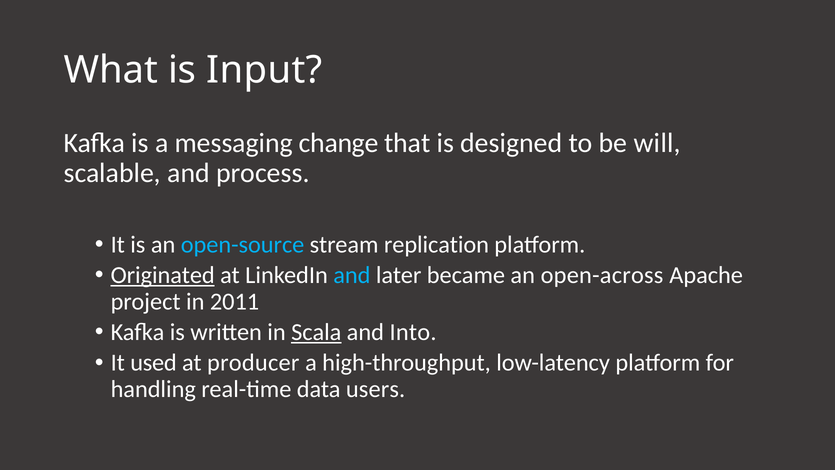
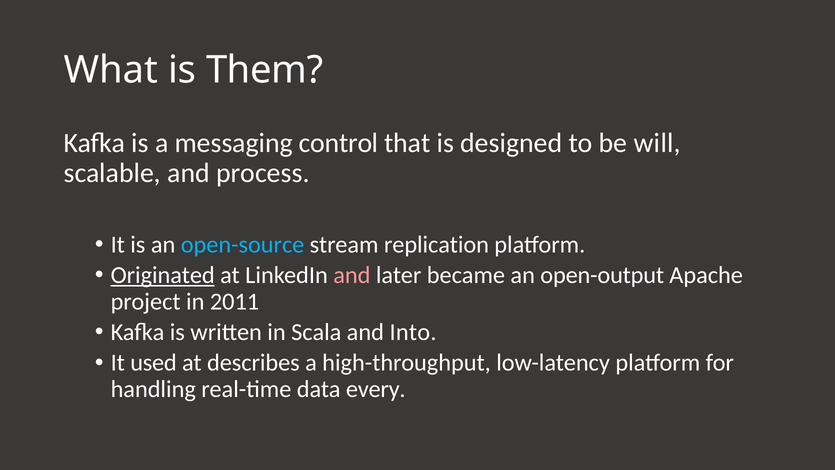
Input: Input -> Them
change: change -> control
and at (352, 275) colour: light blue -> pink
open-across: open-across -> open-output
Scala underline: present -> none
producer: producer -> describes
users: users -> every
